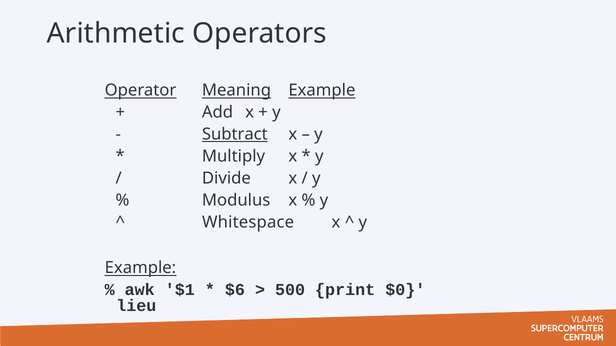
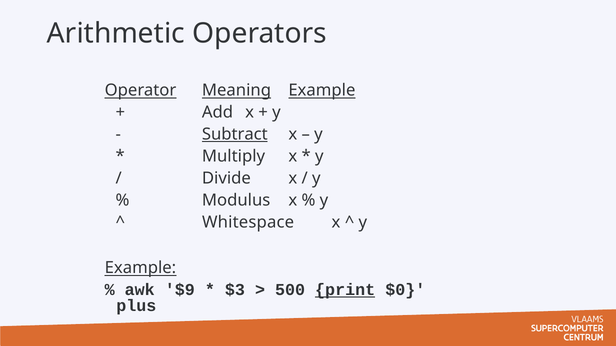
$1: $1 -> $9
$6: $6 -> $3
print underline: none -> present
lieu: lieu -> plus
